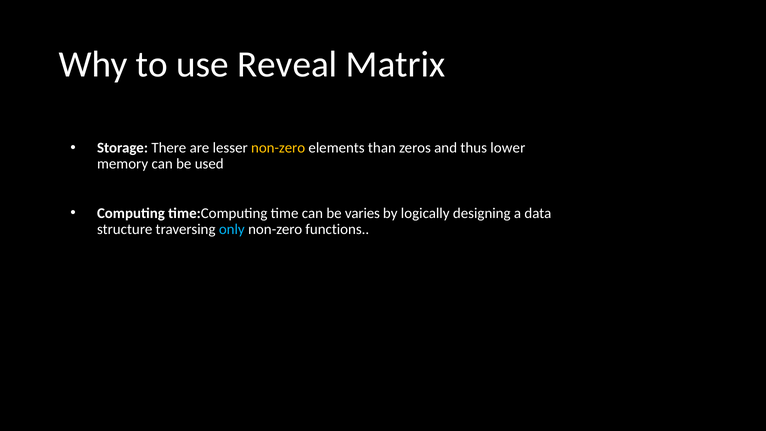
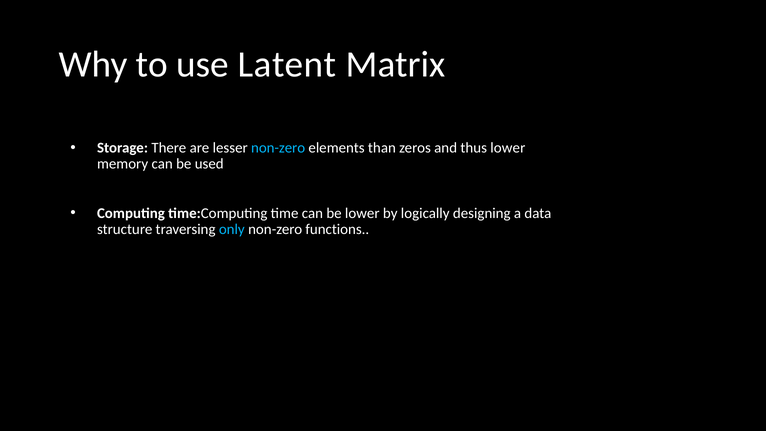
Reveal: Reveal -> Latent
non-zero at (278, 148) colour: yellow -> light blue
be varies: varies -> lower
